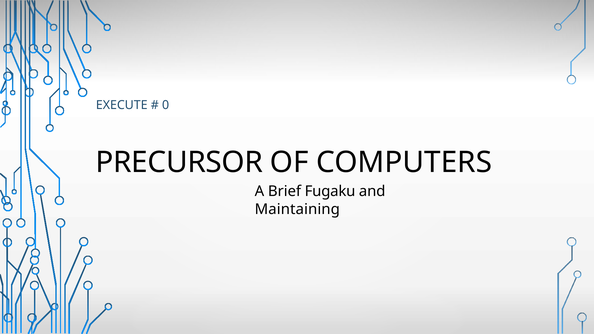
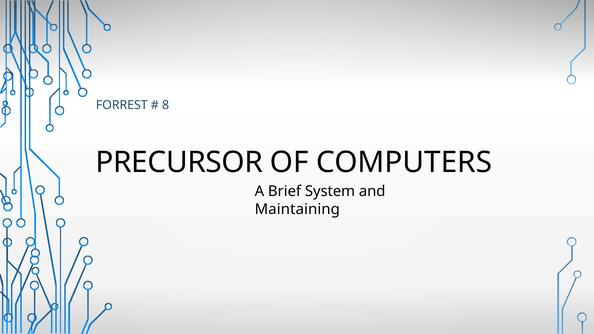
EXECUTE: EXECUTE -> FORREST
0: 0 -> 8
Fugaku: Fugaku -> System
